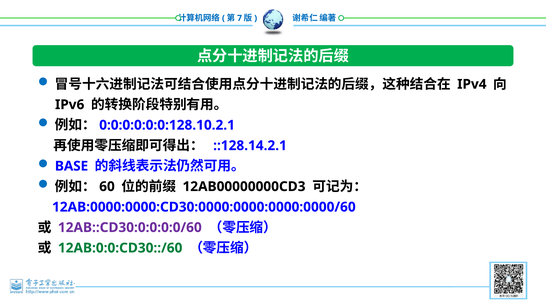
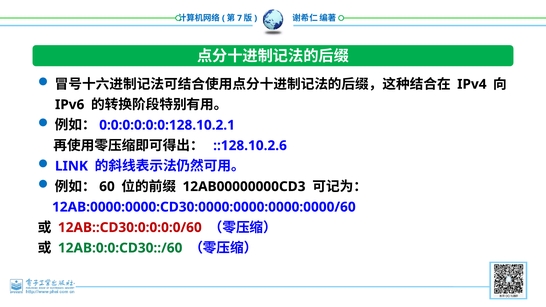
::128.14.2.1: ::128.14.2.1 -> ::128.10.2.6
BASE: BASE -> LINK
12AB::CD30:0:0:0:0/60 colour: purple -> red
